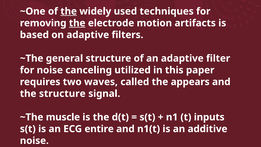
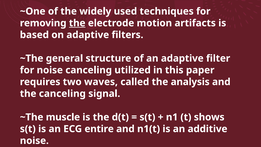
the at (69, 11) underline: present -> none
appears: appears -> analysis
the structure: structure -> canceling
inputs: inputs -> shows
